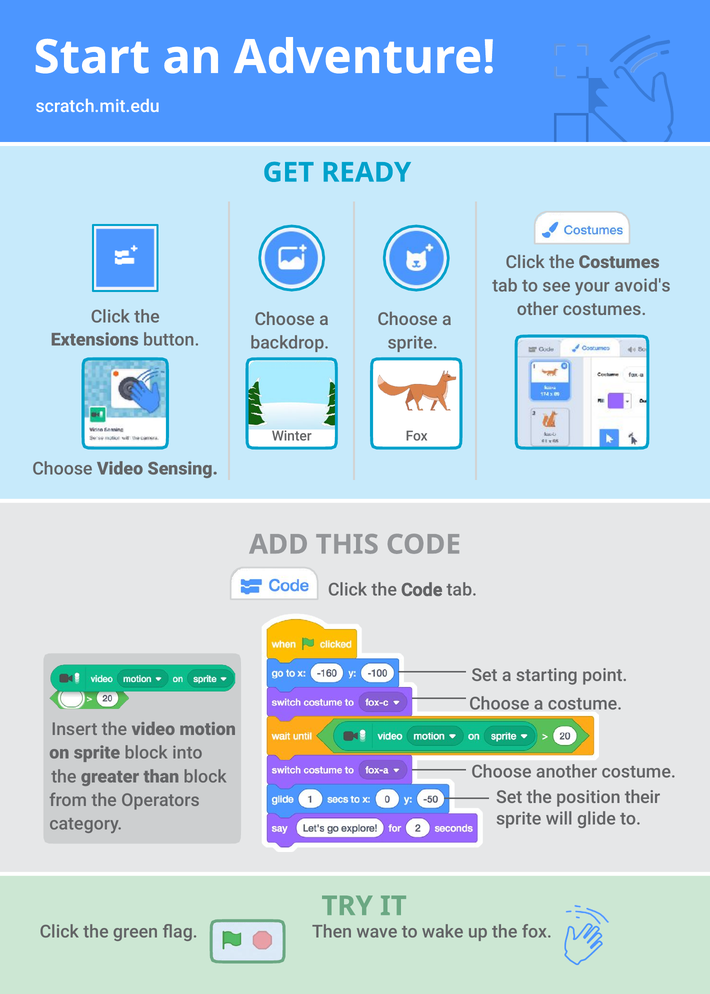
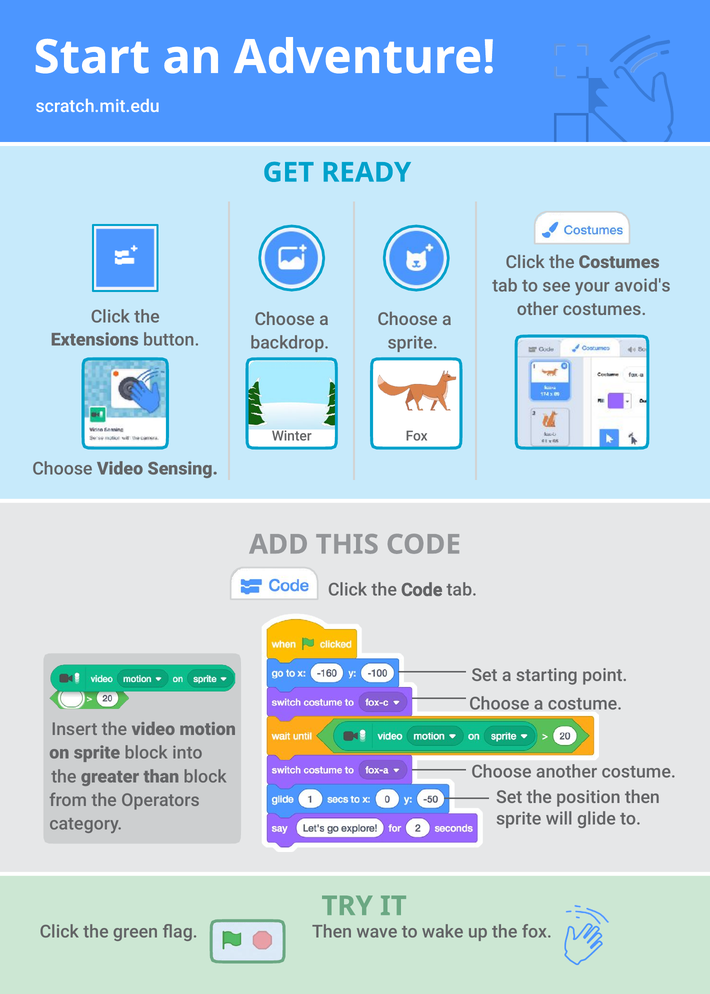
position their: their -> then
